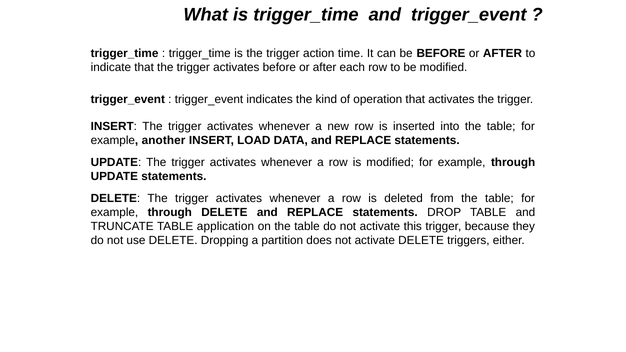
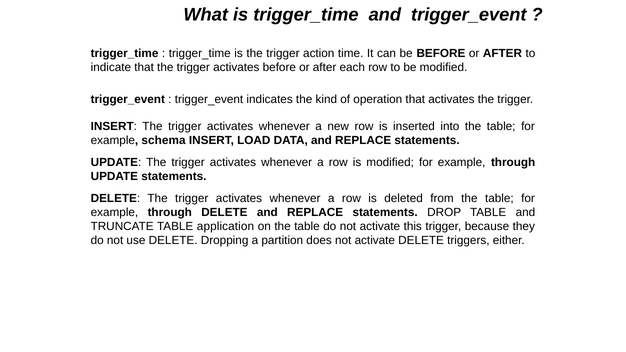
another: another -> schema
